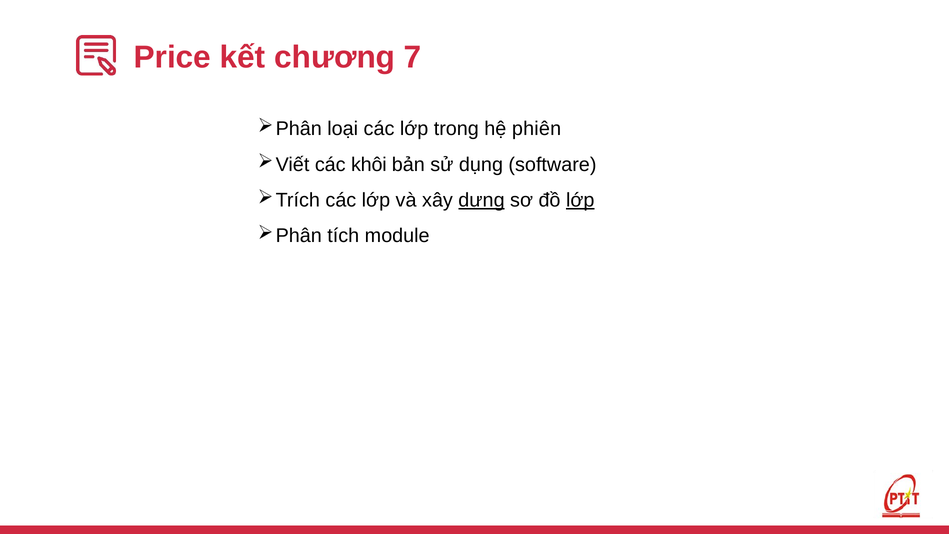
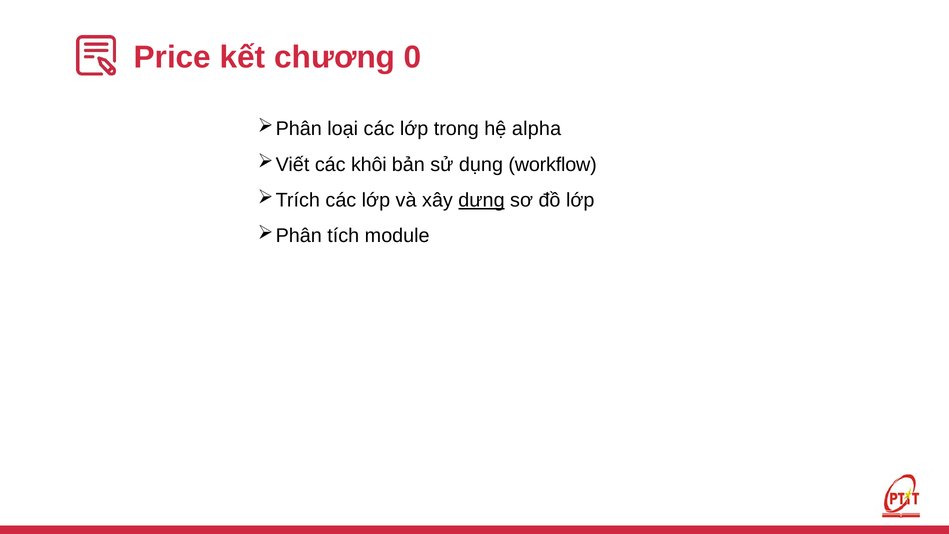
7: 7 -> 0
phiên: phiên -> alpha
software: software -> workflow
lớp at (580, 200) underline: present -> none
